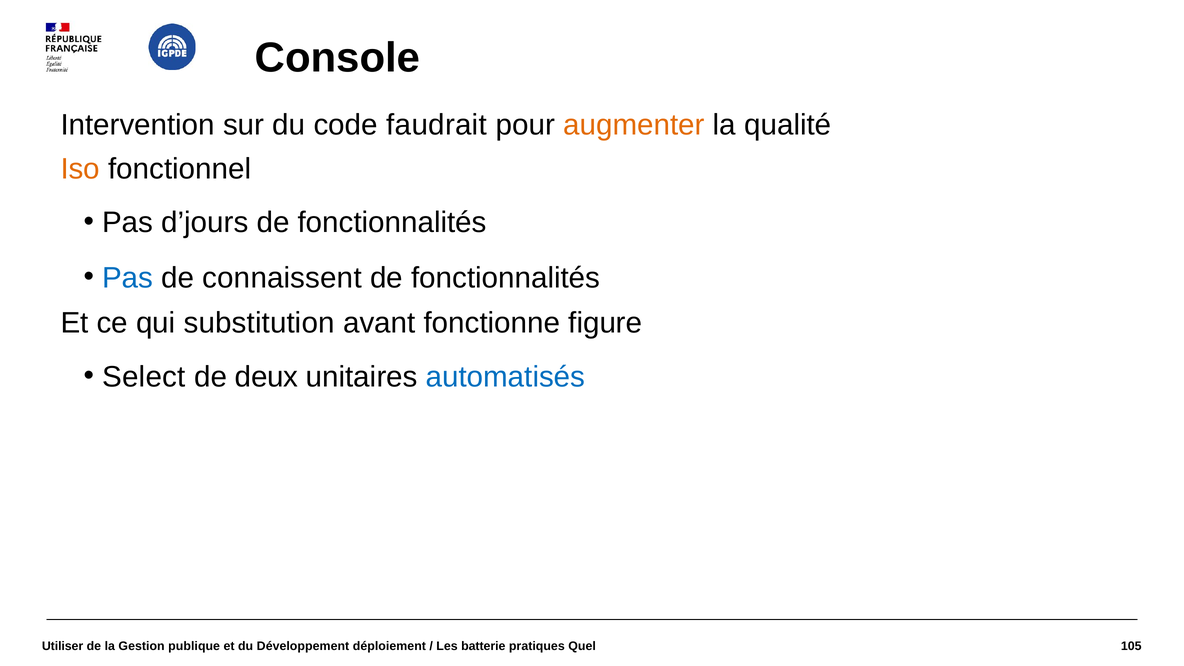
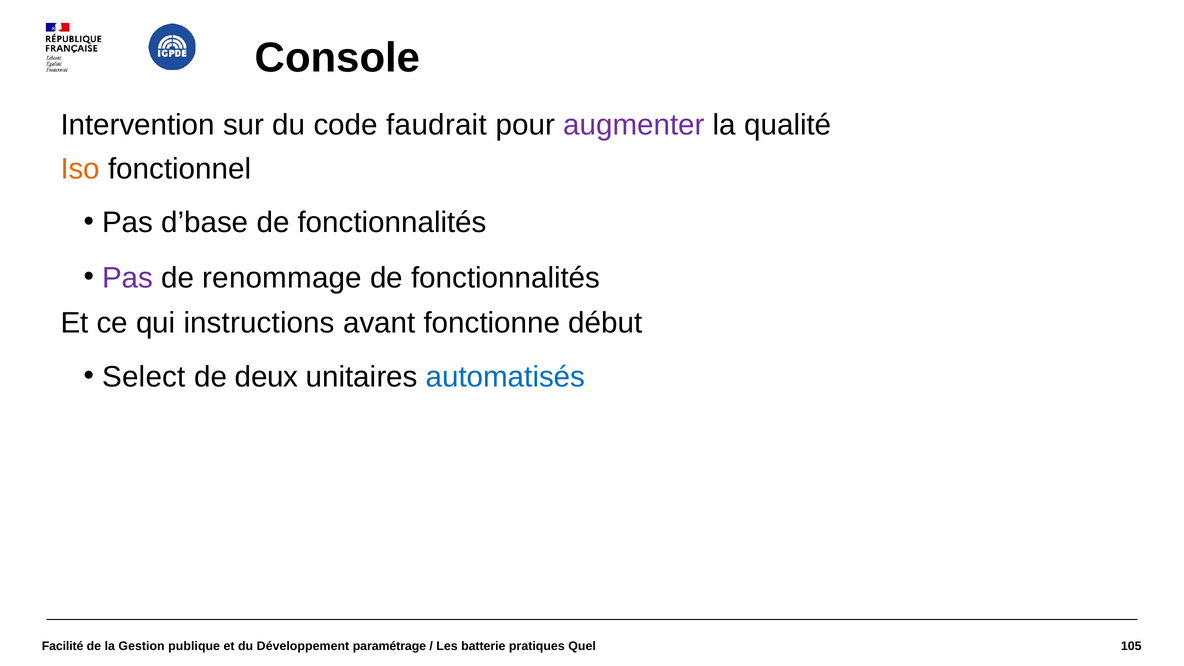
augmenter colour: orange -> purple
d’jours: d’jours -> d’base
Pas at (128, 278) colour: blue -> purple
connaissent: connaissent -> renommage
substitution: substitution -> instructions
figure: figure -> début
Utiliser: Utiliser -> Facilité
déploiement: déploiement -> paramétrage
